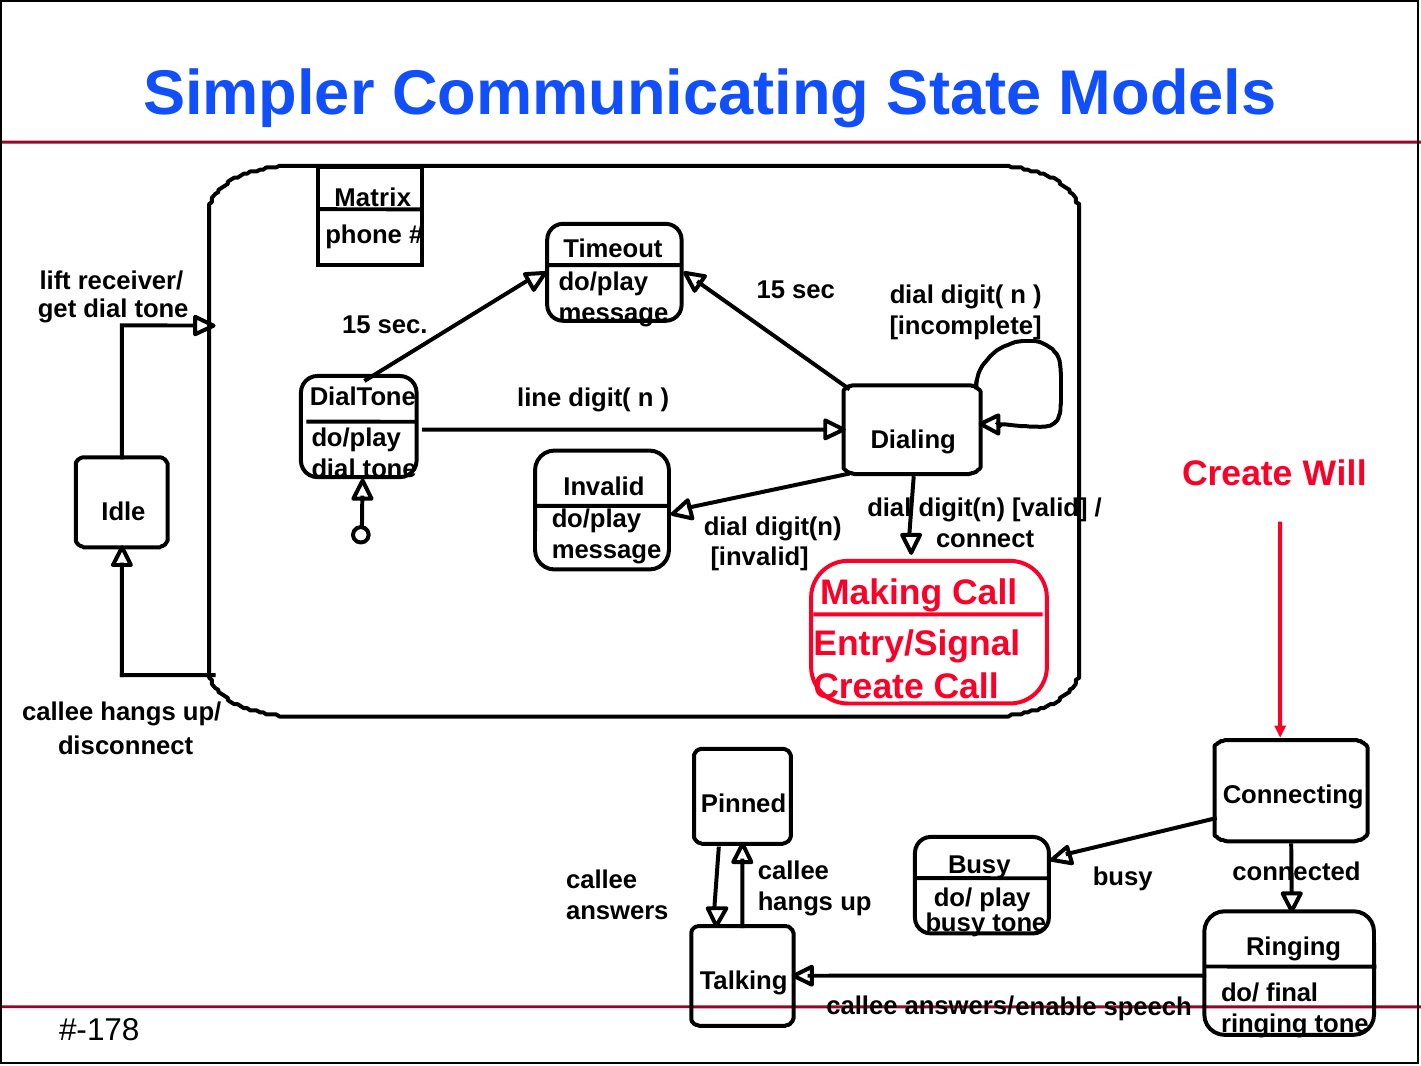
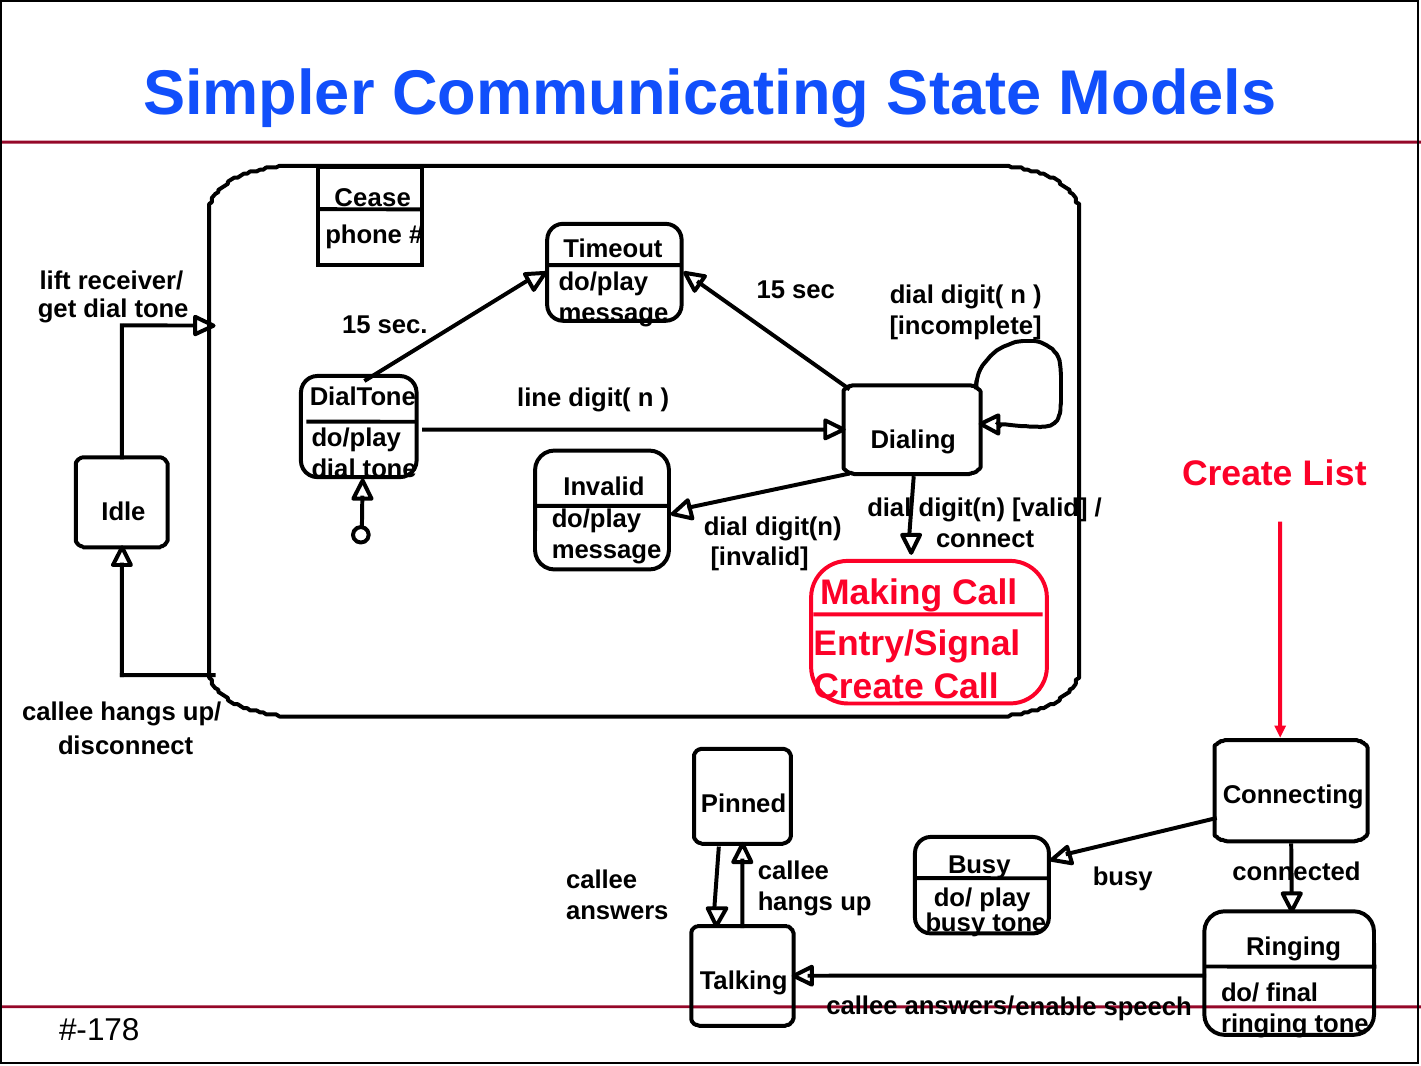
Matrix: Matrix -> Cease
Will: Will -> List
